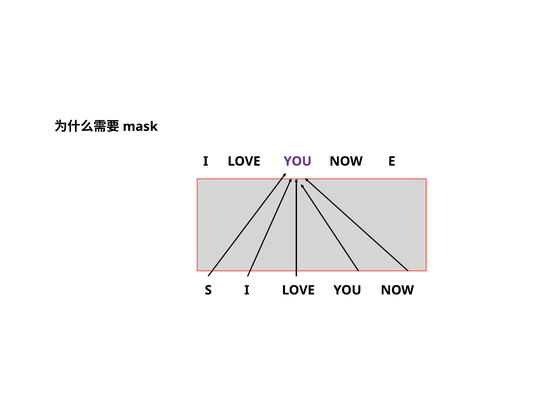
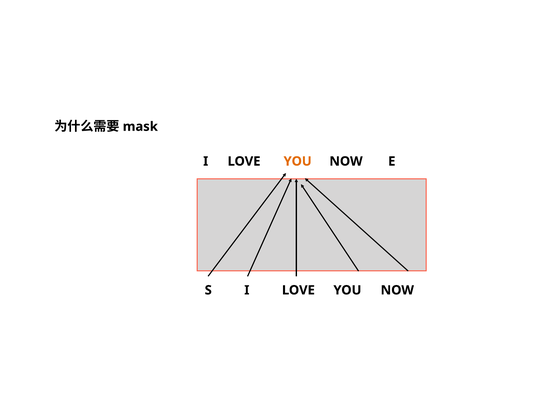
YOU at (298, 161) colour: purple -> orange
